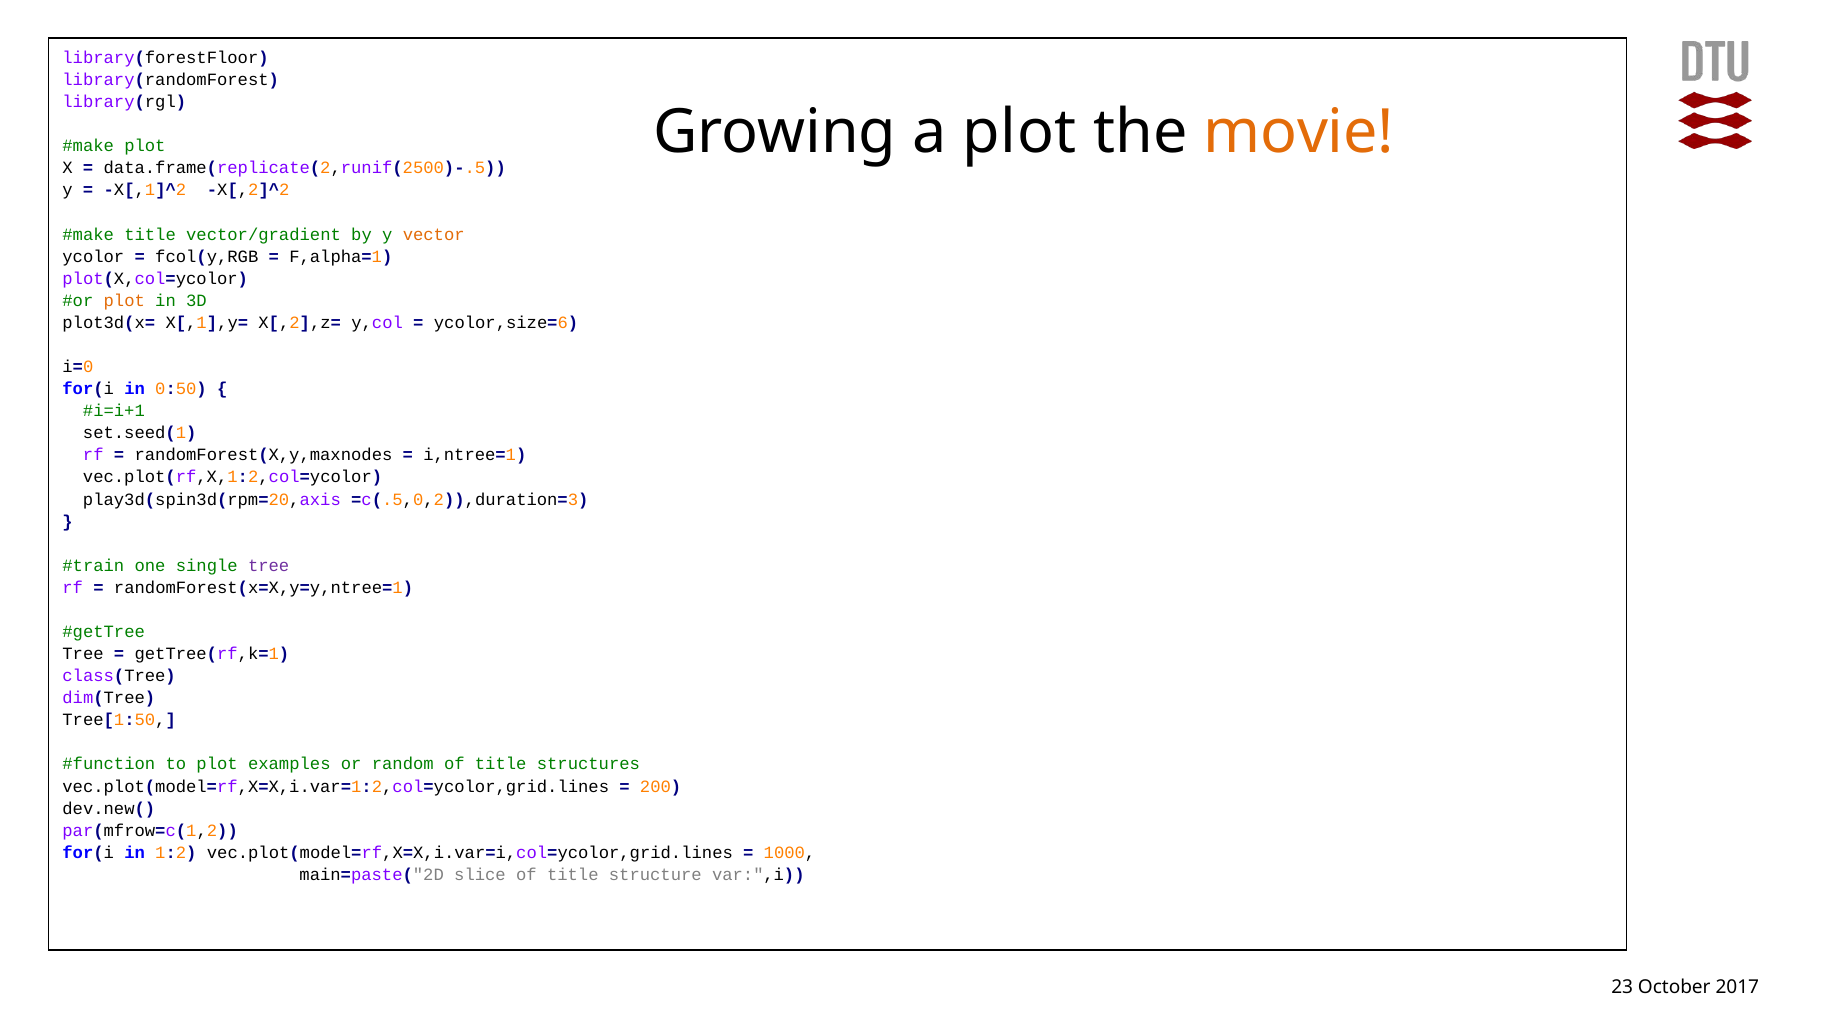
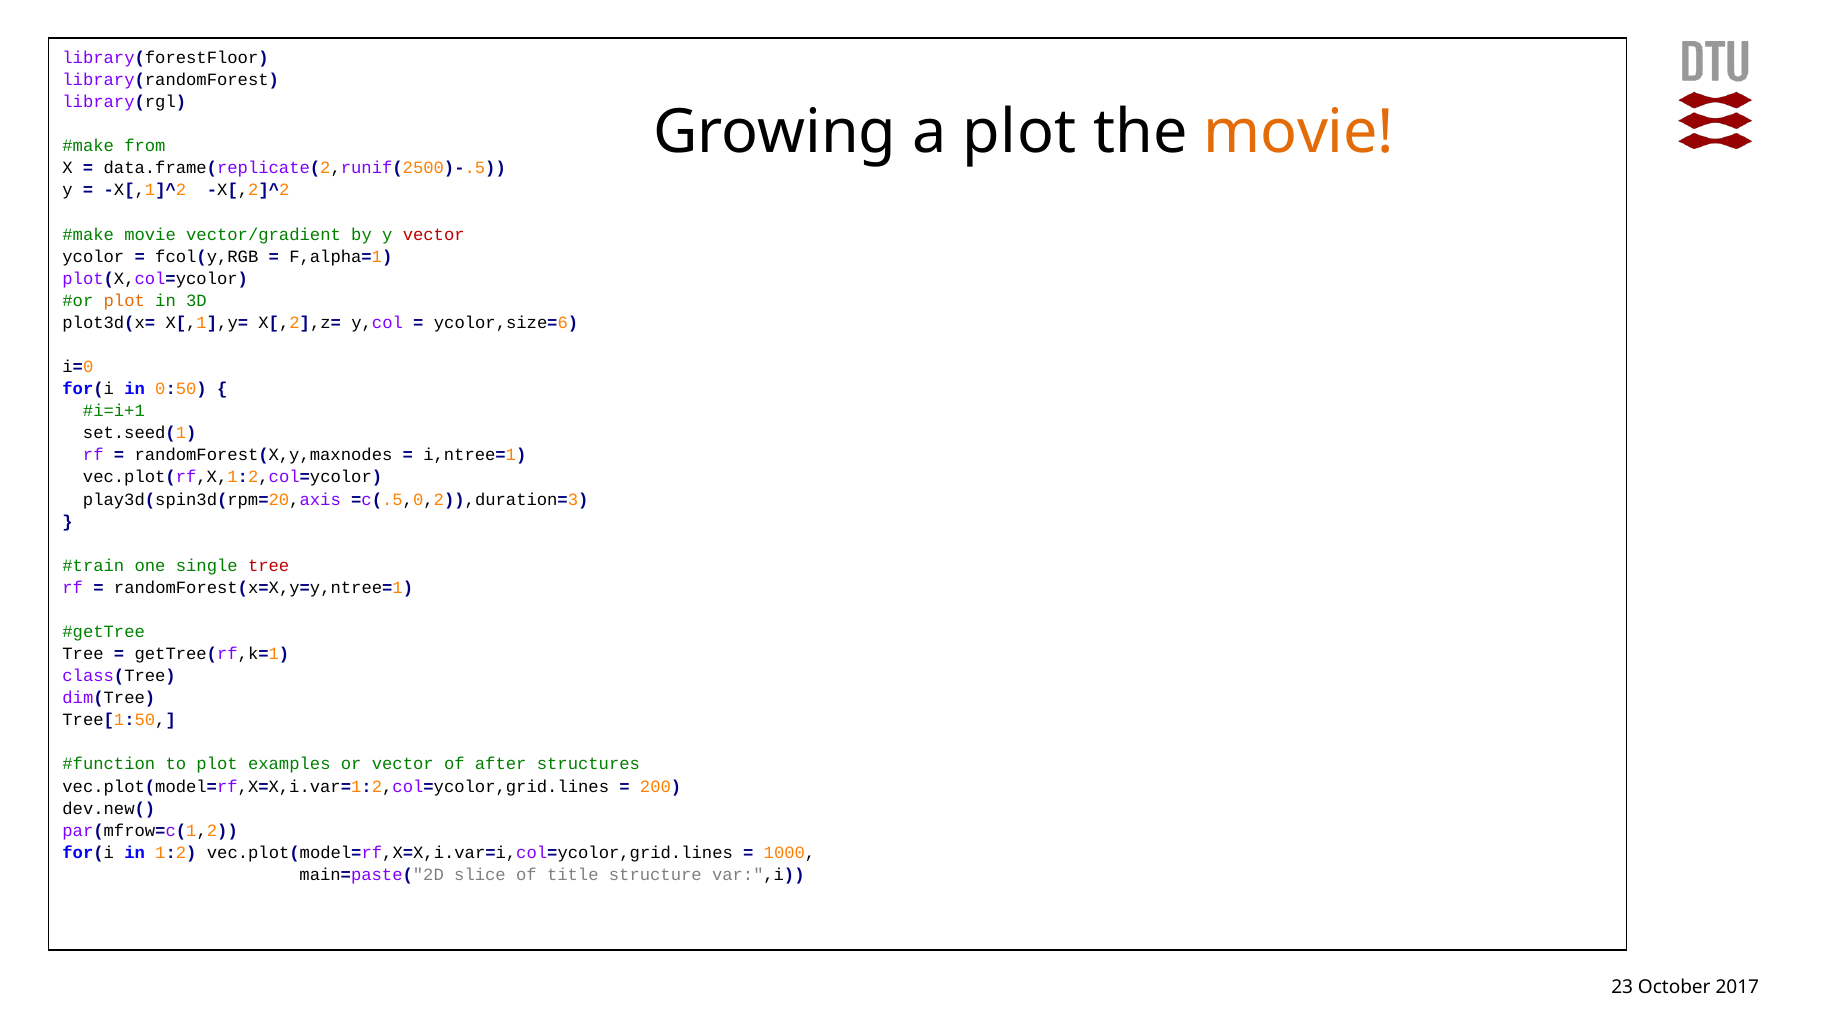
plot at (145, 146): plot -> from
title at (150, 234): title -> movie
vector at (434, 234) colour: orange -> red
tree at (269, 565) colour: purple -> red
or random: random -> vector
title at (501, 764): title -> after
